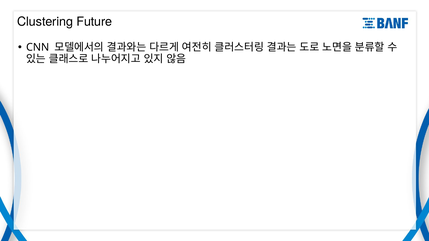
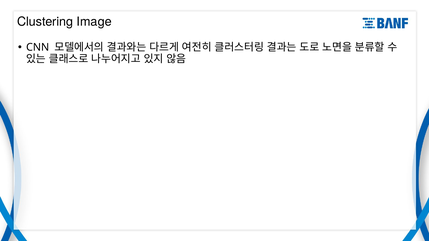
Future: Future -> Image
